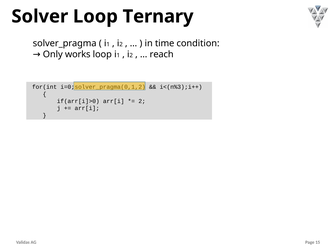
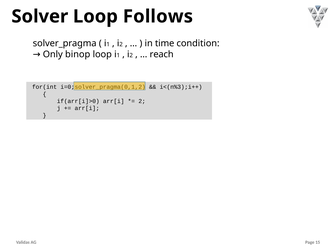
Ternary: Ternary -> Follows
works: works -> binop
